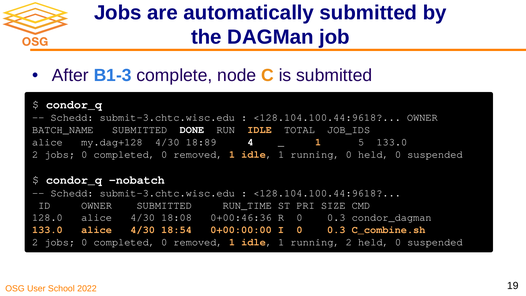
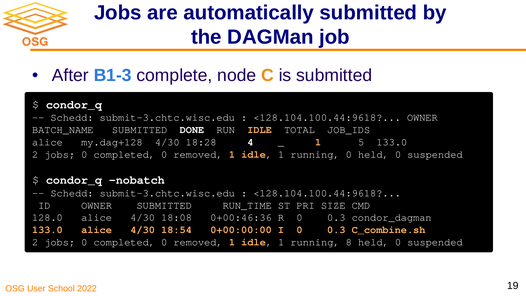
18:89: 18:89 -> 18:28
running 2: 2 -> 8
